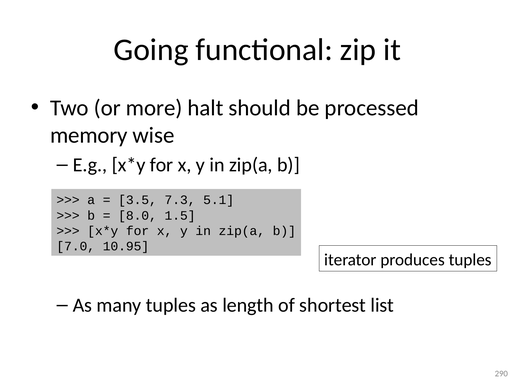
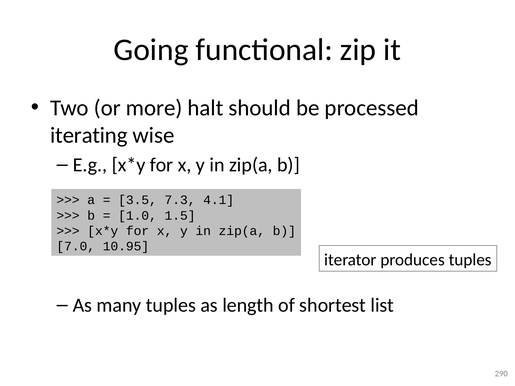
memory: memory -> iterating
5.1: 5.1 -> 4.1
8.0: 8.0 -> 1.0
